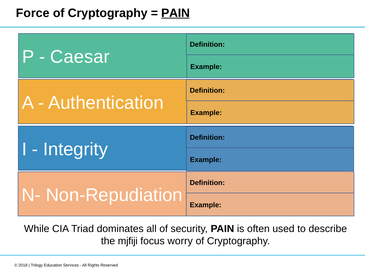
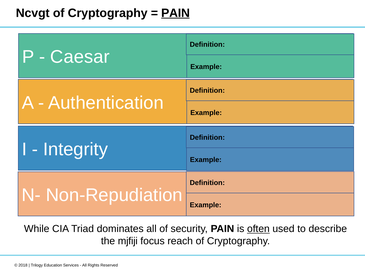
Force: Force -> Ncvgt
often underline: none -> present
worry: worry -> reach
